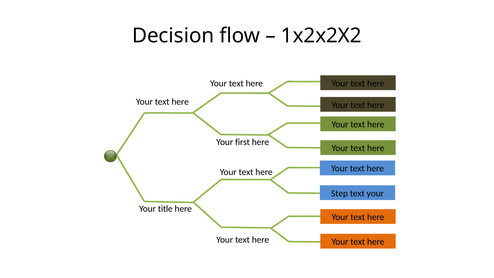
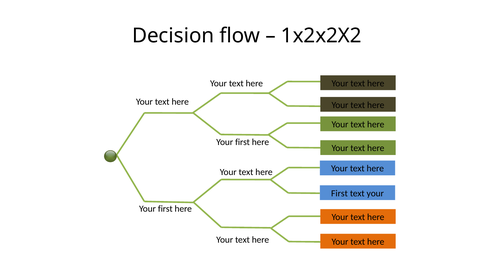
Step at (340, 193): Step -> First
title at (165, 209): title -> first
